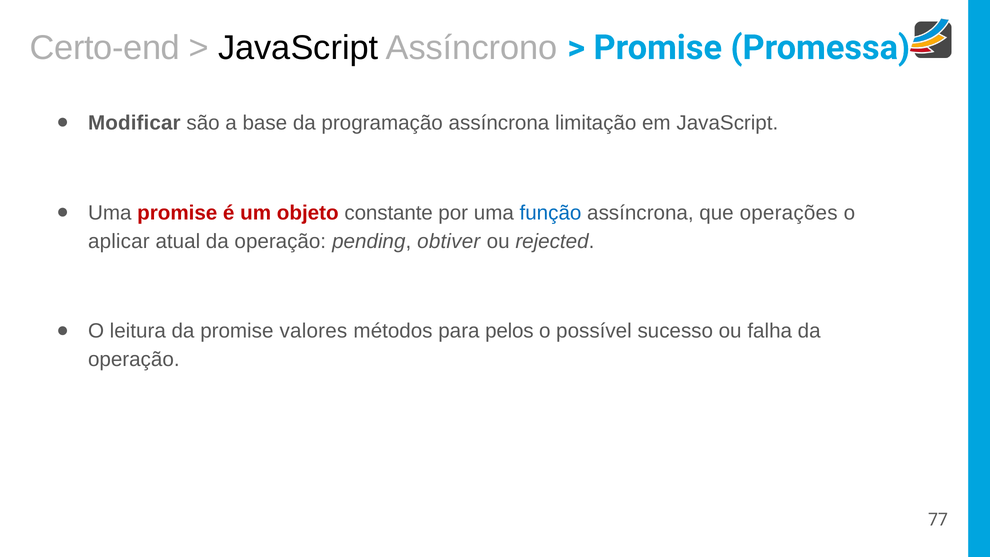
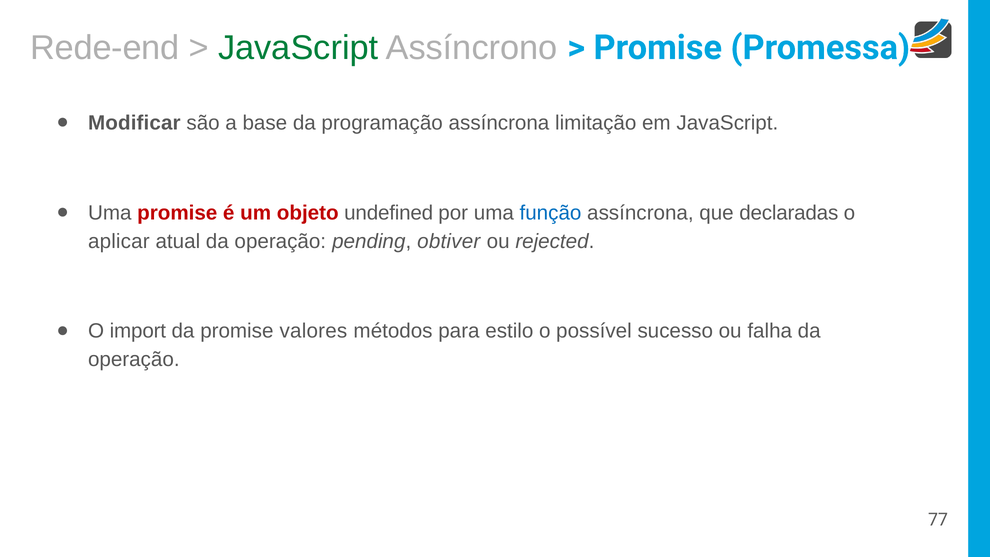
Certo-end: Certo-end -> Rede-end
JavaScript at (298, 48) colour: black -> green
constante: constante -> undefined
operações: operações -> declaradas
leitura: leitura -> import
pelos: pelos -> estilo
